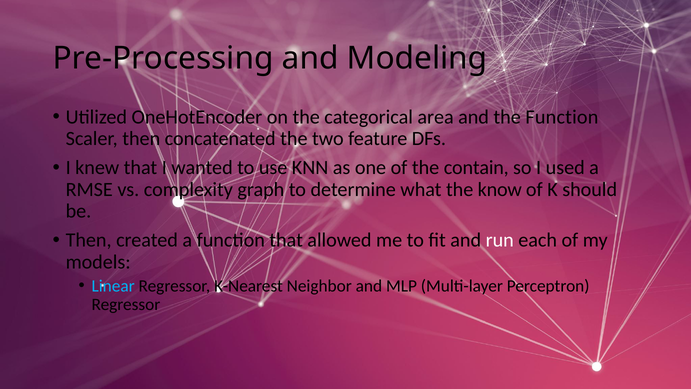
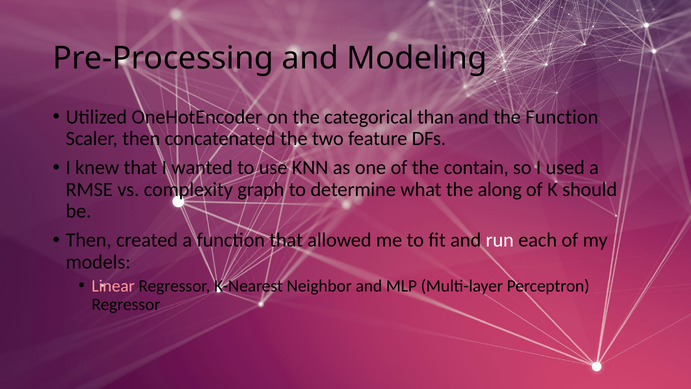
area: area -> than
know: know -> along
Linear colour: light blue -> pink
